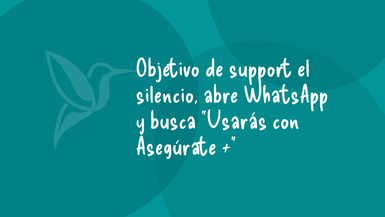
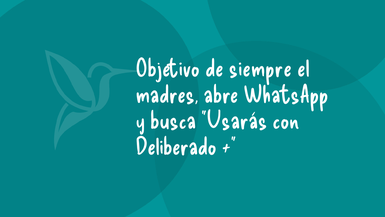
support: support -> siempre
silencio: silencio -> madres
Asegúrate: Asegúrate -> Deliberado
